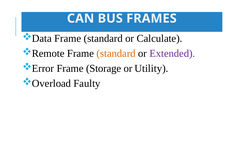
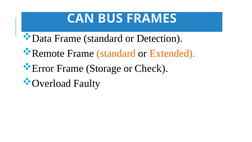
Calculate: Calculate -> Detection
Extended colour: purple -> orange
Utility: Utility -> Check
